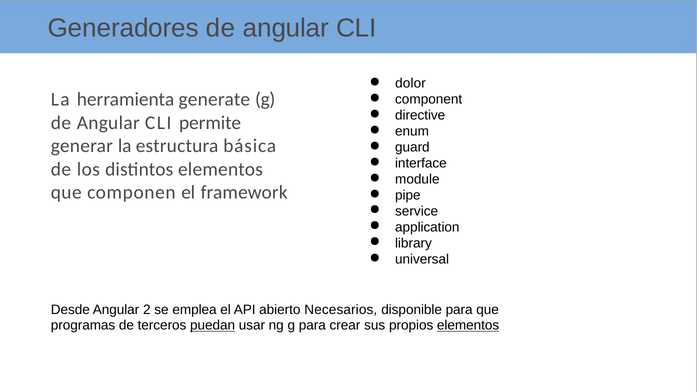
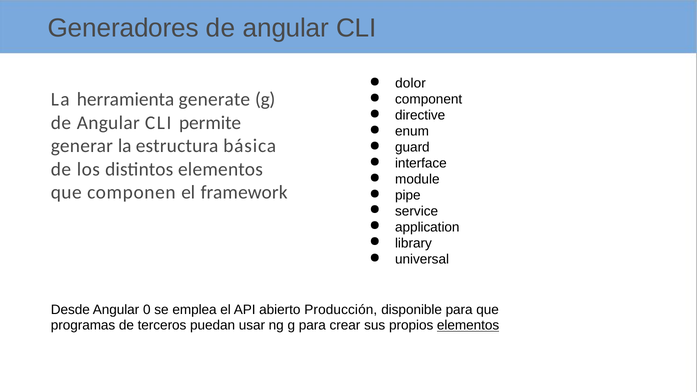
2: 2 -> 0
Necesarios: Necesarios -> Producción
puedan underline: present -> none
